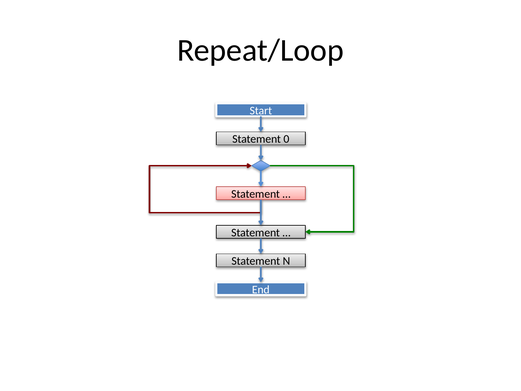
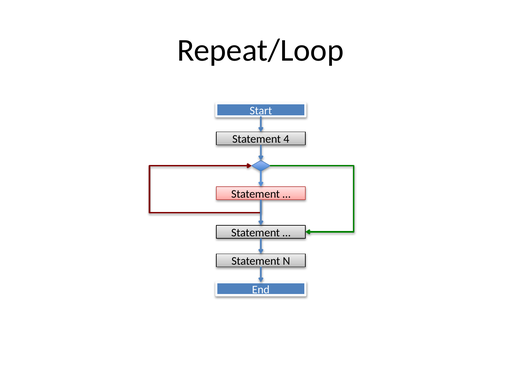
0: 0 -> 4
